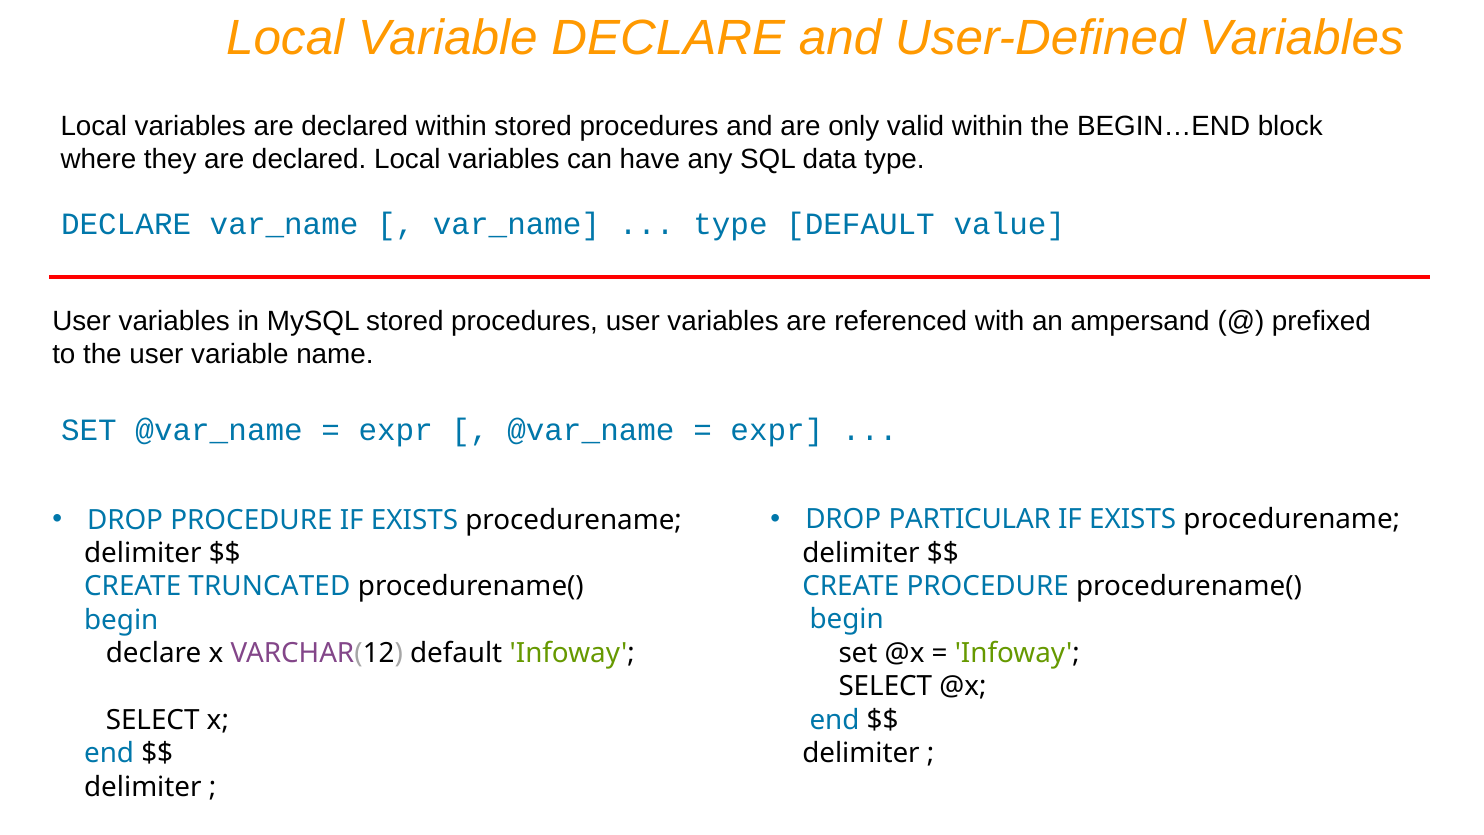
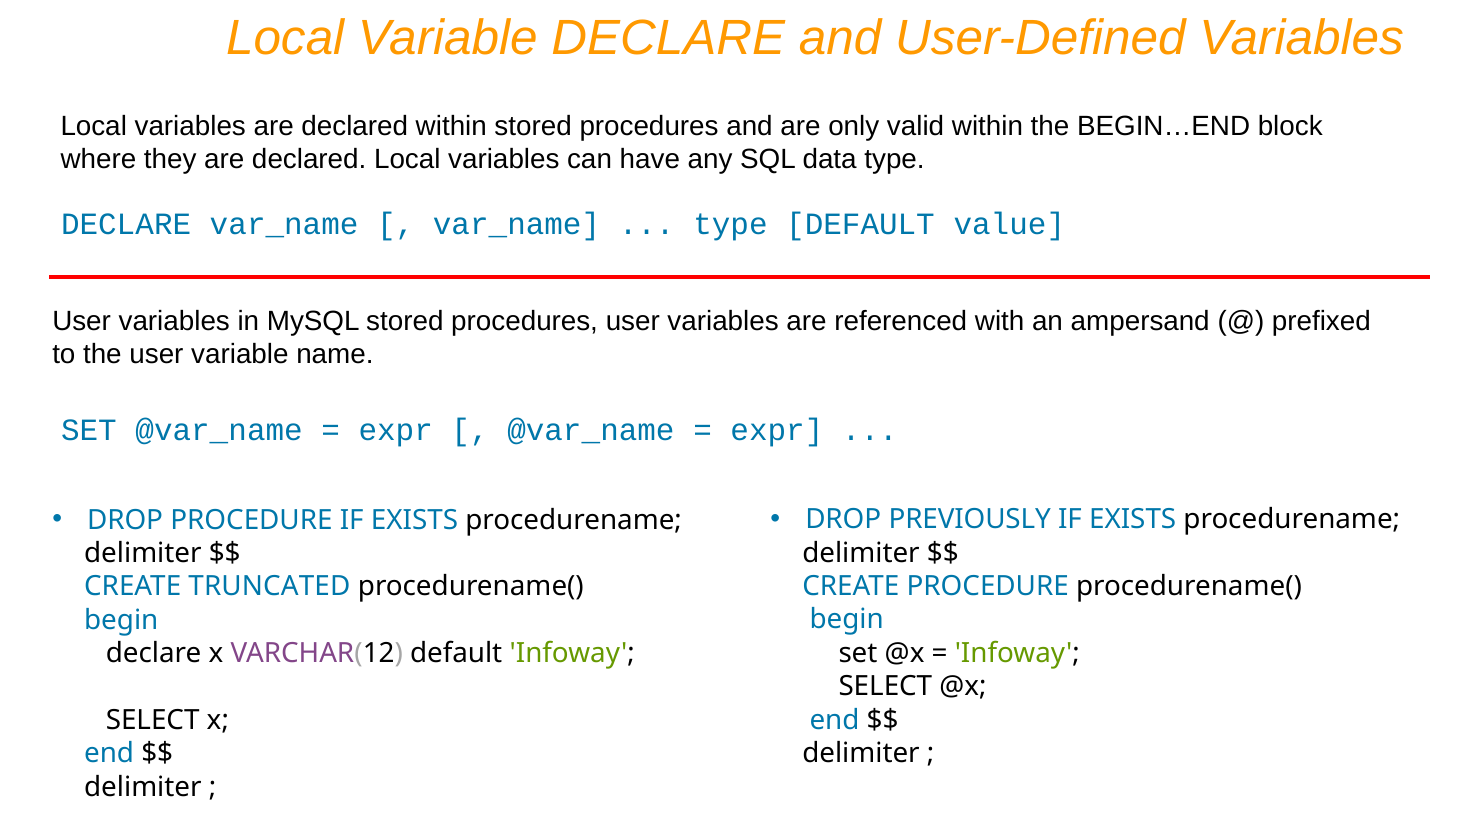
PARTICULAR: PARTICULAR -> PREVIOUSLY
